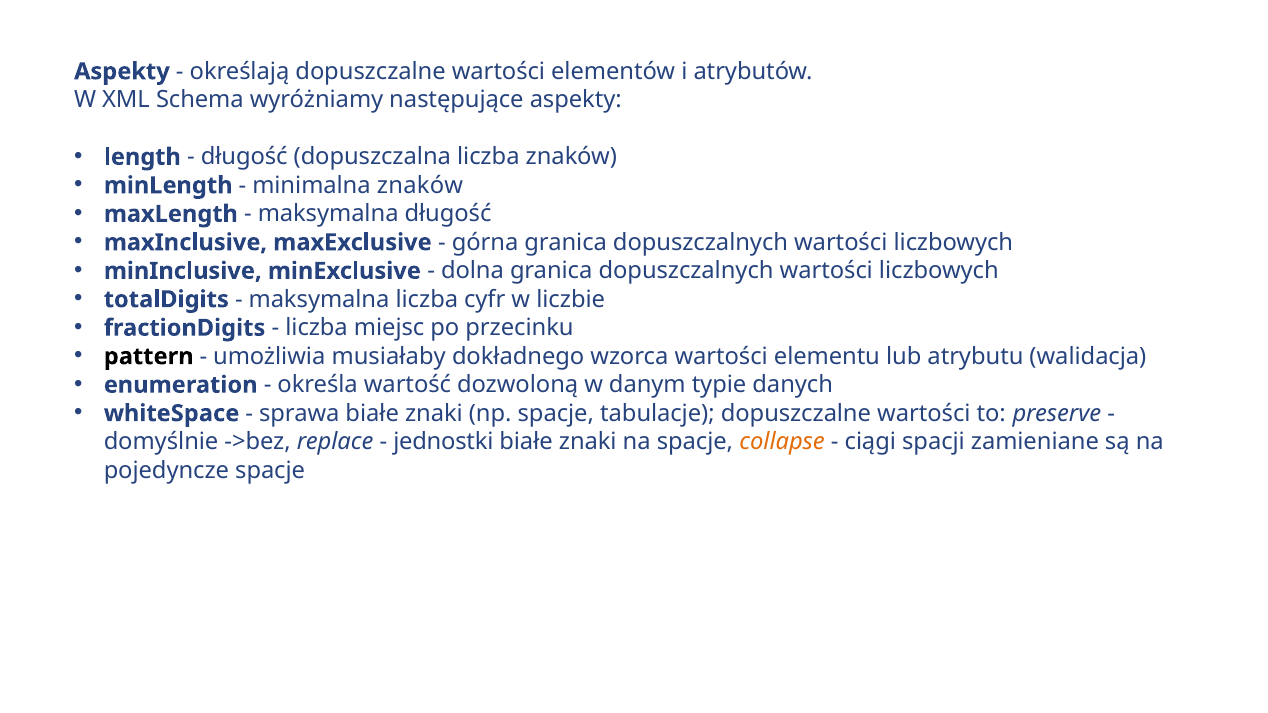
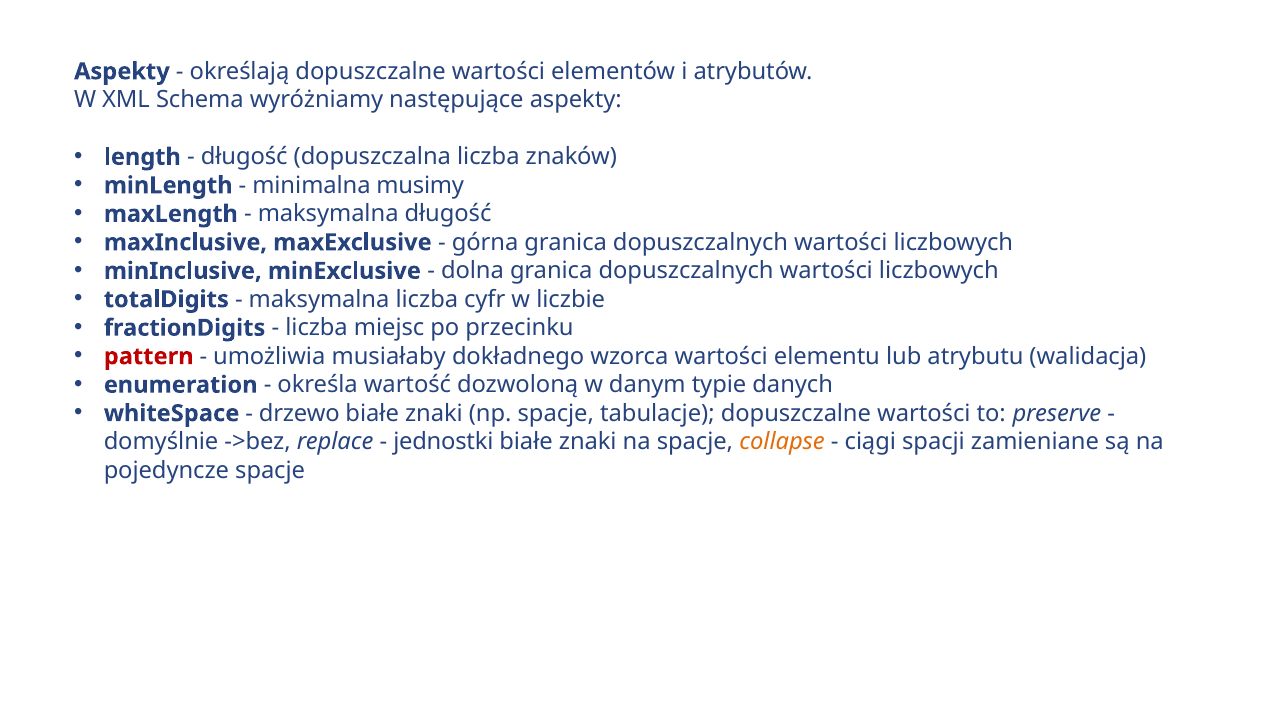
minimalna znaków: znaków -> musimy
pattern colour: black -> red
sprawa: sprawa -> drzewo
